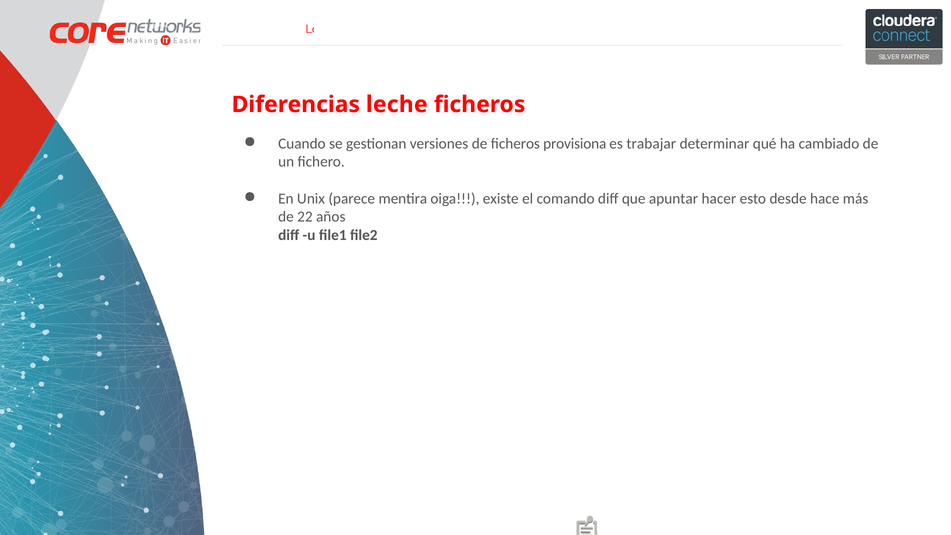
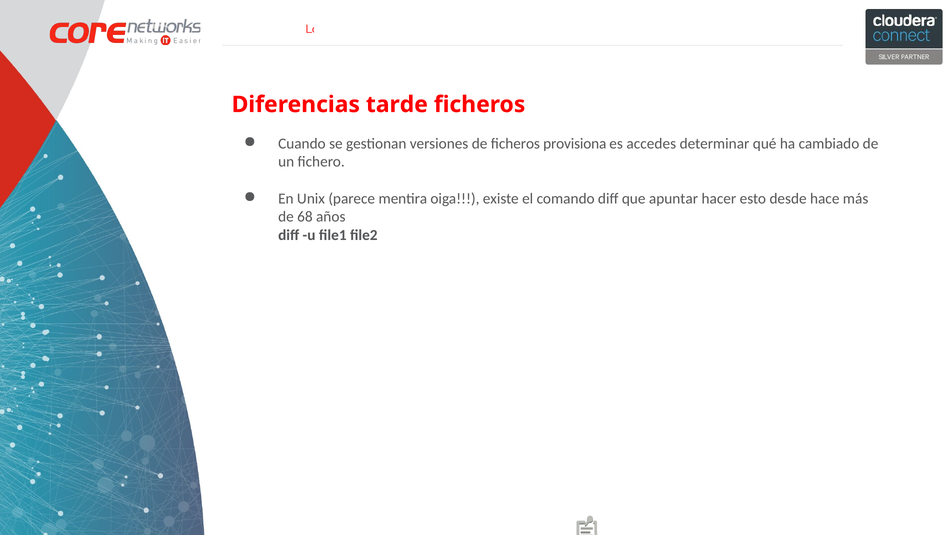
leche: leche -> tarde
trabajar: trabajar -> accedes
22: 22 -> 68
